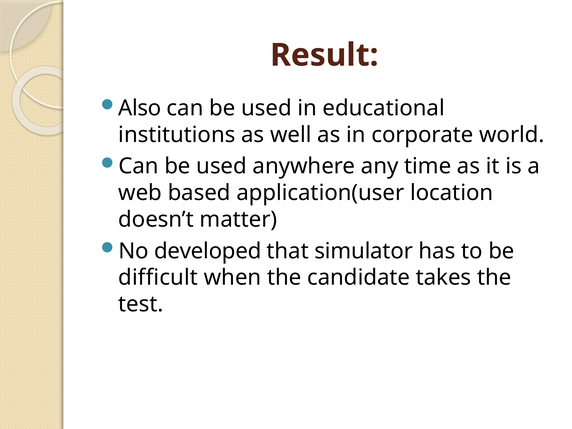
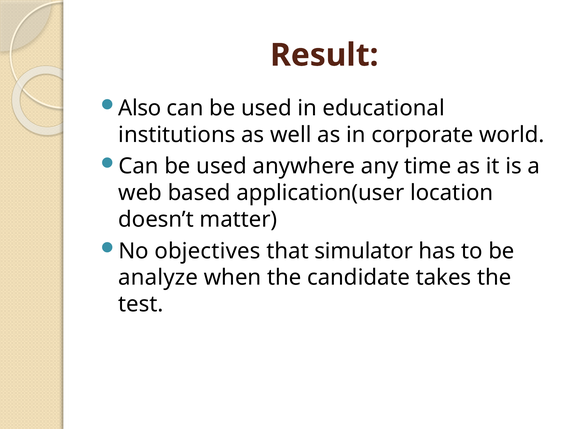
developed: developed -> objectives
difficult: difficult -> analyze
